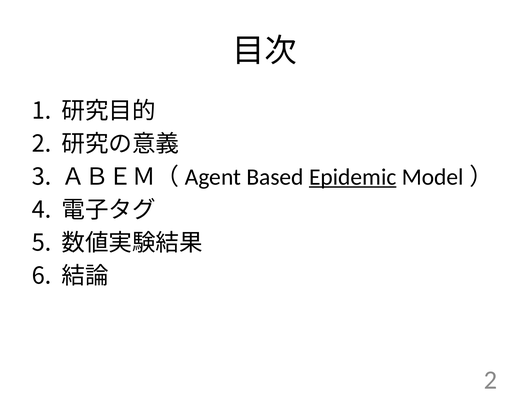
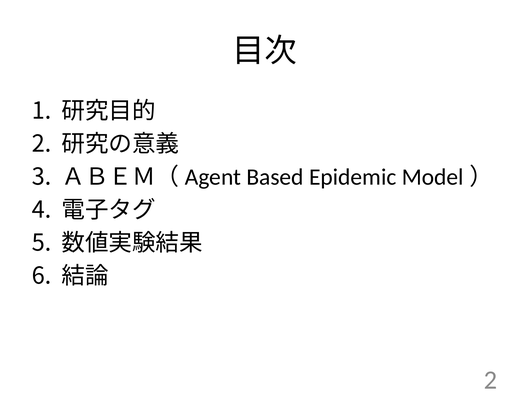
Epidemic underline: present -> none
